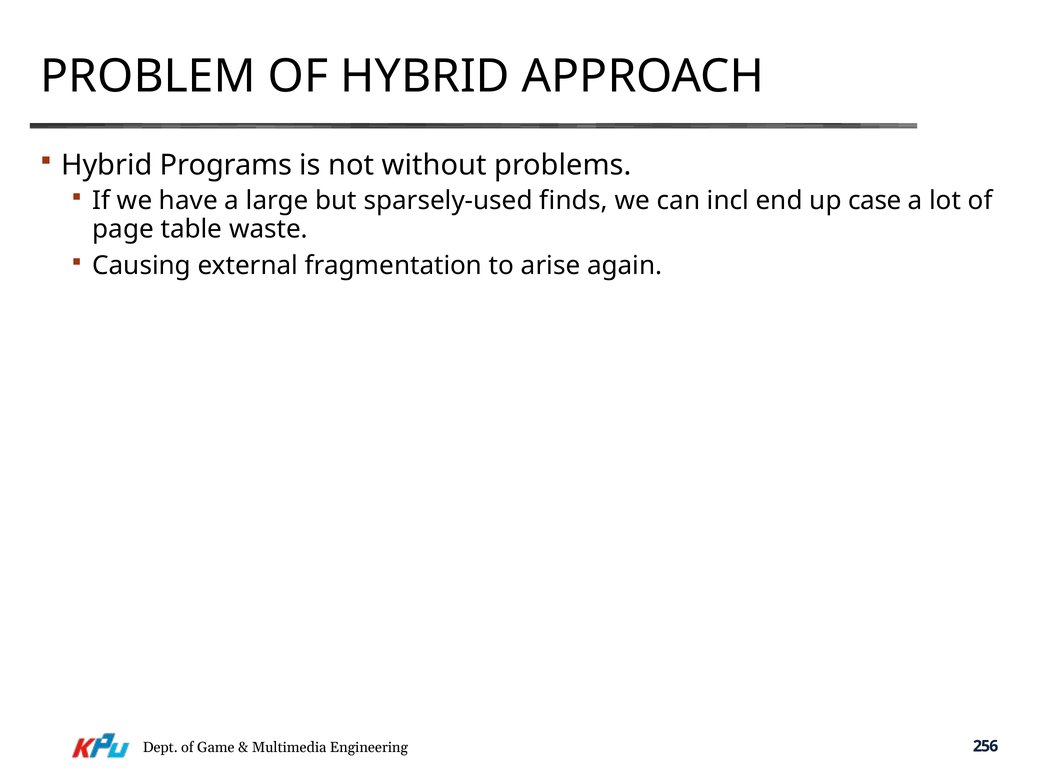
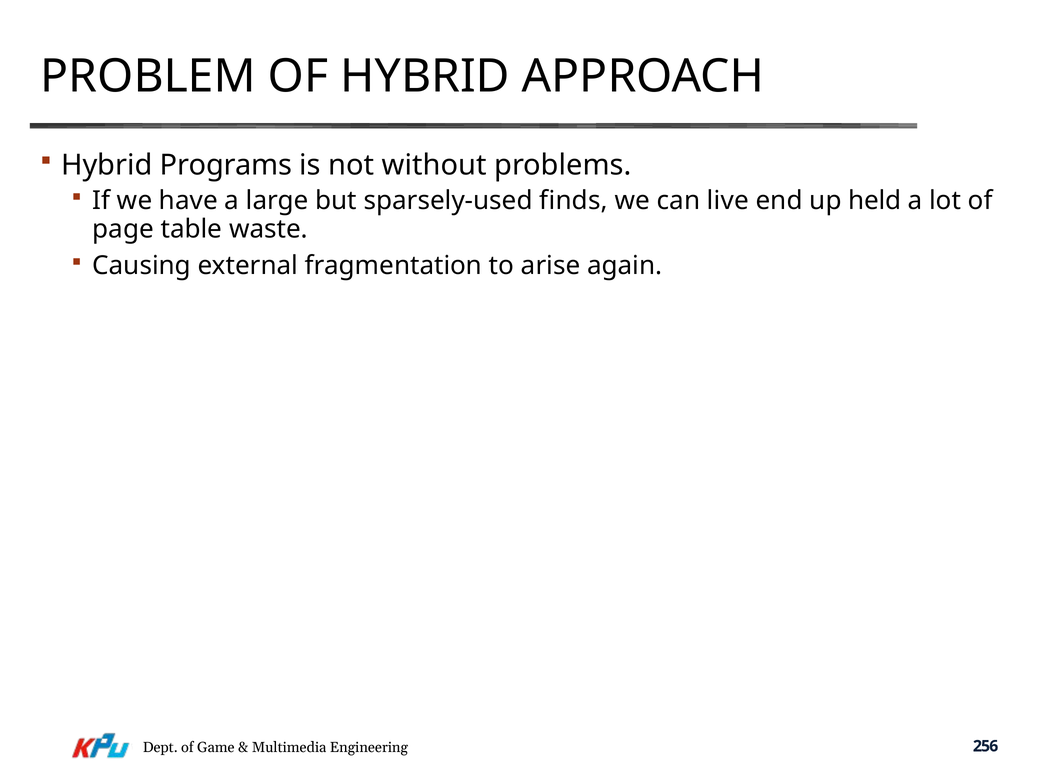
incl: incl -> live
case: case -> held
